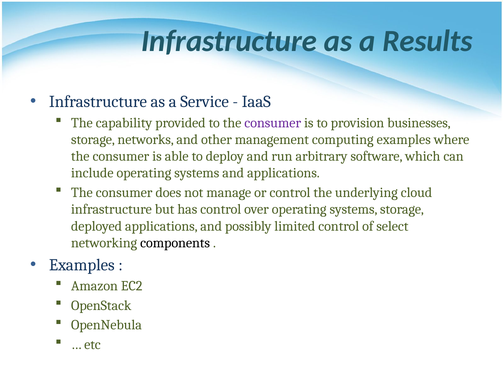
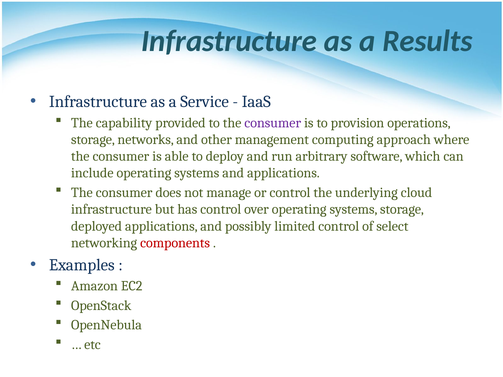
businesses: businesses -> operations
computing examples: examples -> approach
components colour: black -> red
